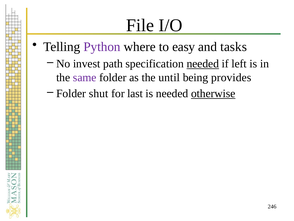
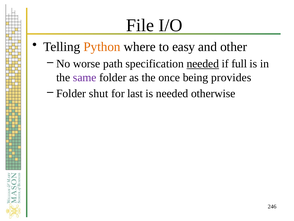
Python colour: purple -> orange
tasks: tasks -> other
invest: invest -> worse
left: left -> full
until: until -> once
otherwise underline: present -> none
